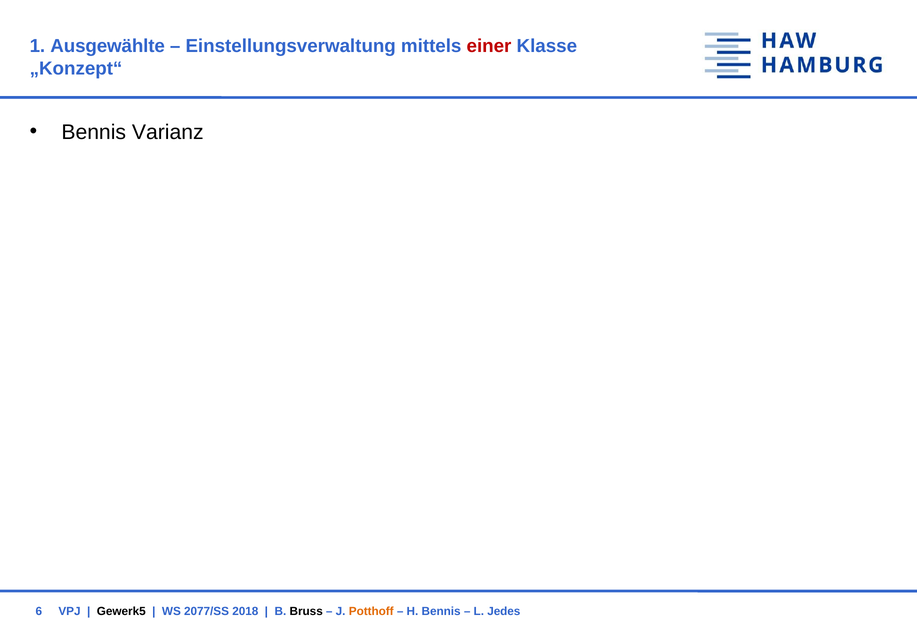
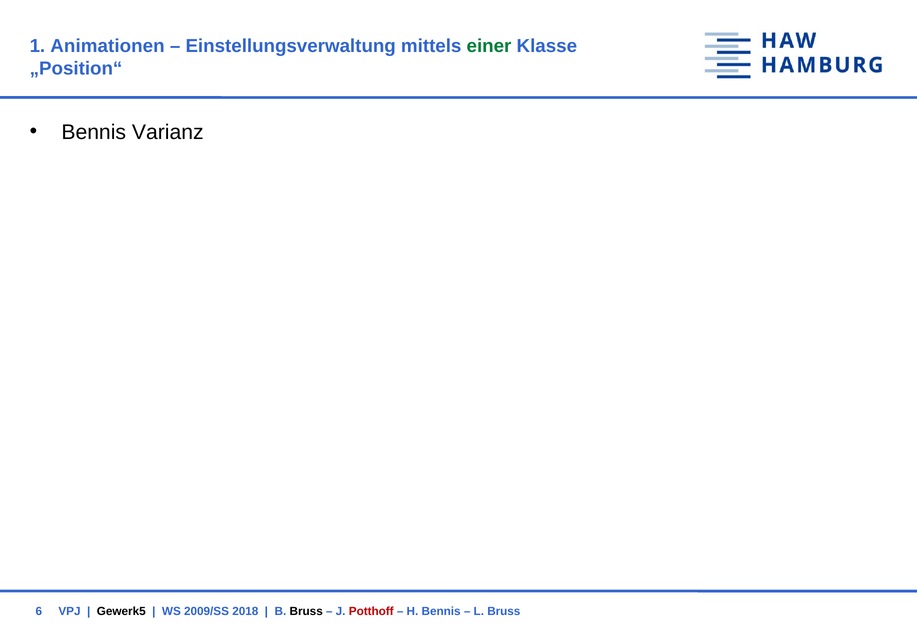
Ausgewählte: Ausgewählte -> Animationen
einer colour: red -> green
„Konzept“: „Konzept“ -> „Position“
2077/SS: 2077/SS -> 2009/SS
Potthoff colour: orange -> red
L Jedes: Jedes -> Bruss
